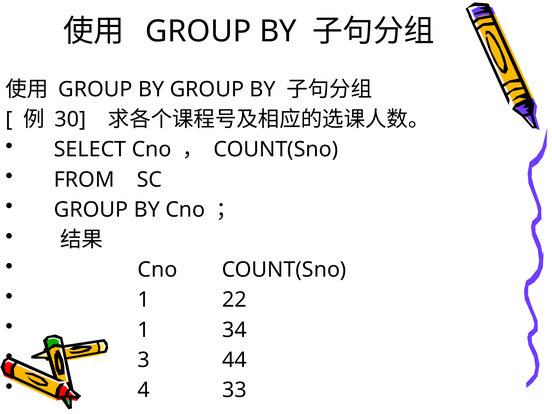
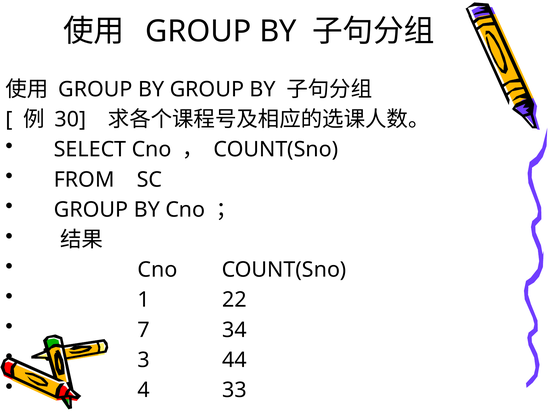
1 at (144, 330): 1 -> 7
